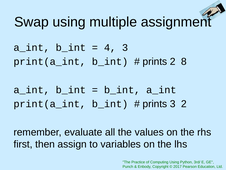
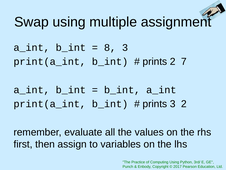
4: 4 -> 8
8: 8 -> 7
